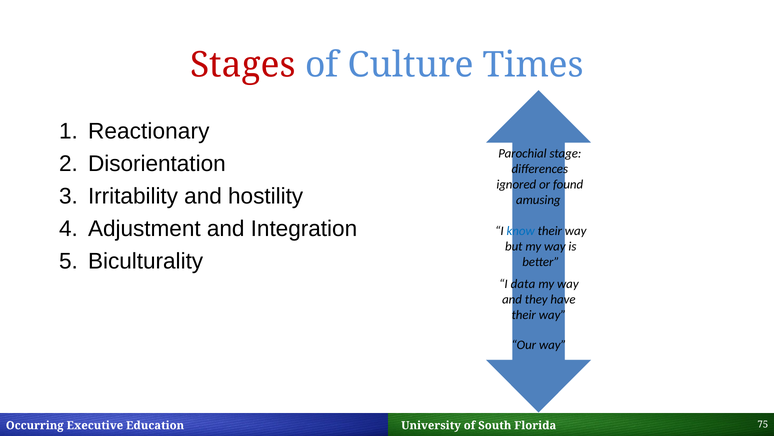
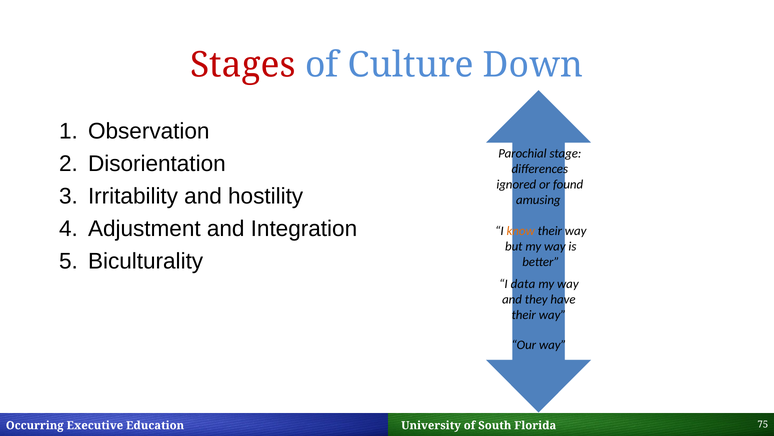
Times: Times -> Down
Reactionary: Reactionary -> Observation
know colour: blue -> orange
